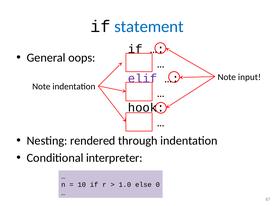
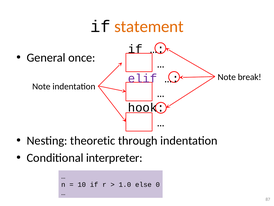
statement colour: blue -> orange
oops: oops -> once
input: input -> break
rendered: rendered -> theoretic
